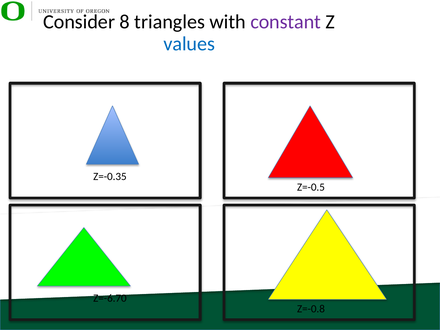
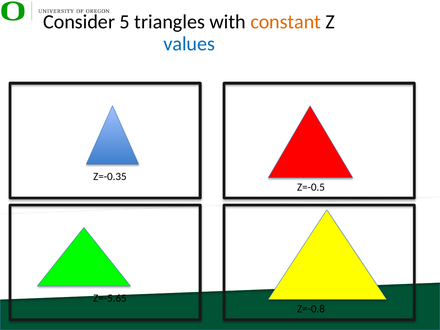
8: 8 -> 5
constant colour: purple -> orange
Z=-6.70: Z=-6.70 -> Z=-5.65
